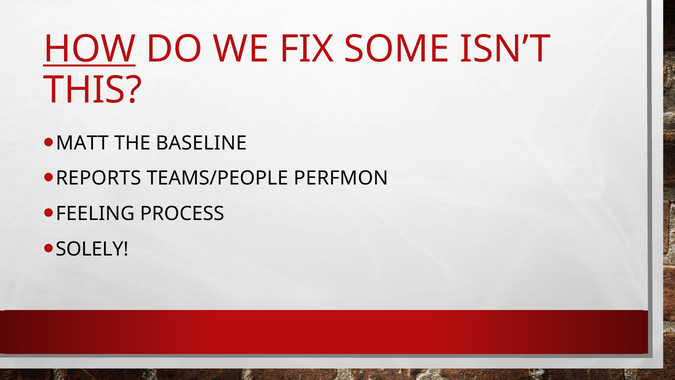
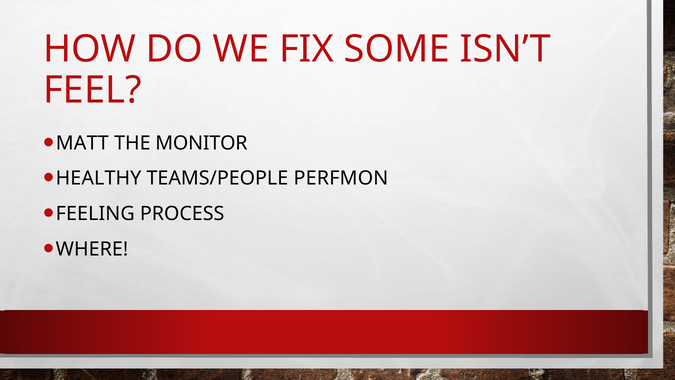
HOW underline: present -> none
THIS: THIS -> FEEL
BASELINE: BASELINE -> MONITOR
REPORTS: REPORTS -> HEALTHY
SOLELY: SOLELY -> WHERE
